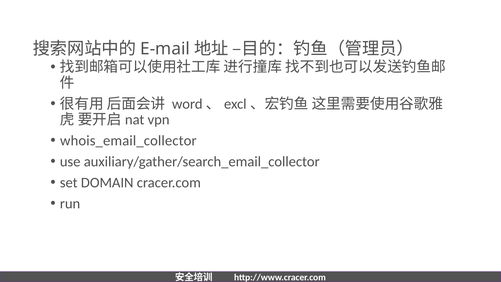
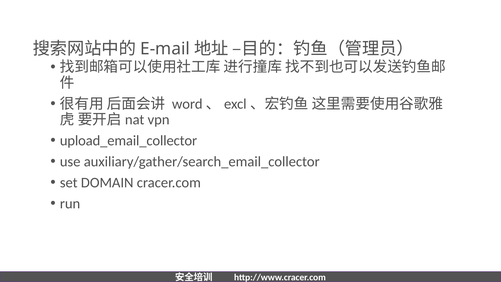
whois_email_collector: whois_email_collector -> upload_email_collector
